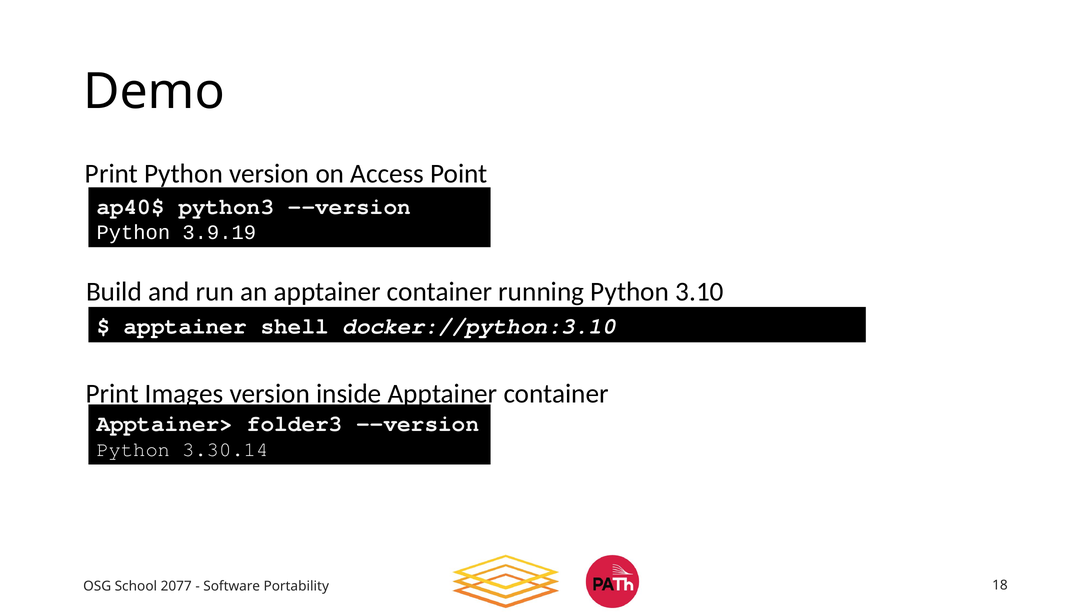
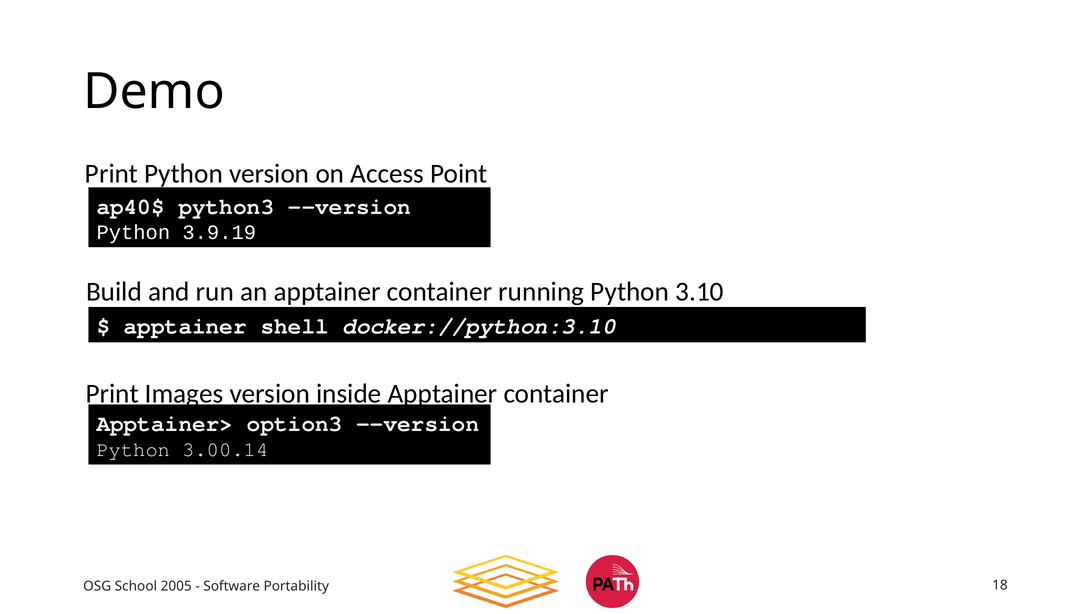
folder3: folder3 -> option3
3.30.14: 3.30.14 -> 3.00.14
2077: 2077 -> 2005
